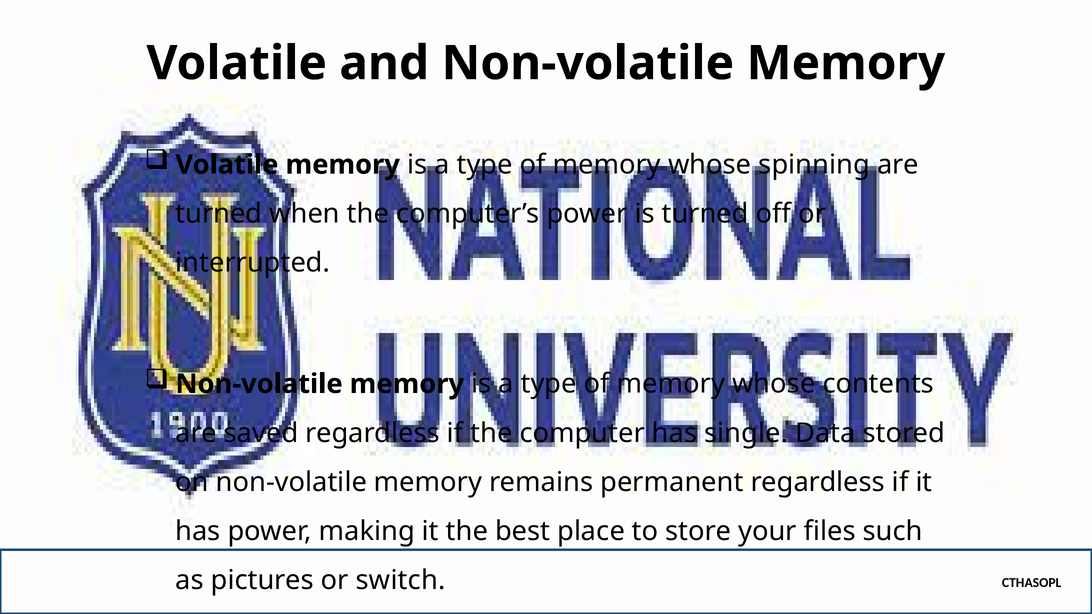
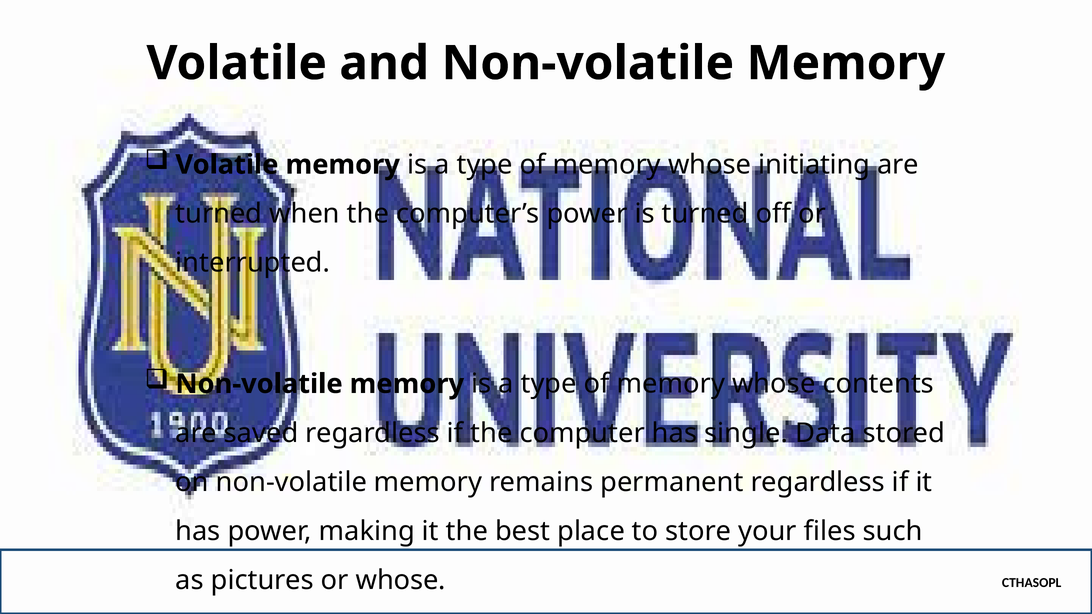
spinning: spinning -> initiating
or switch: switch -> whose
